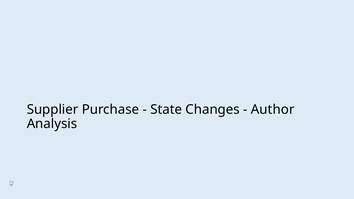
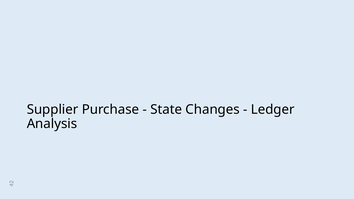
Author: Author -> Ledger
